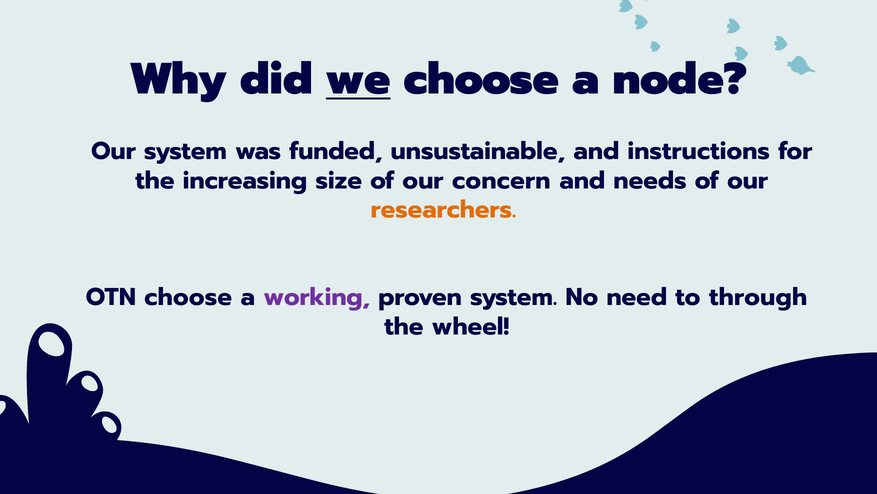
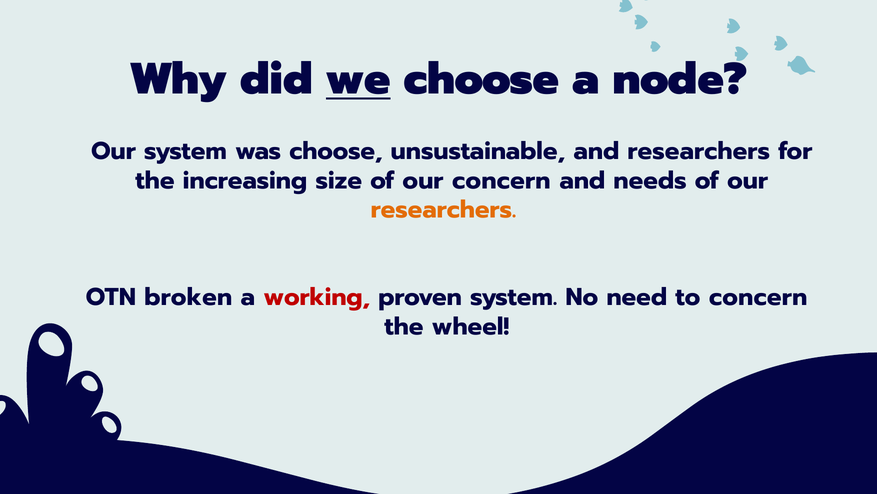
was funded: funded -> choose
and instructions: instructions -> researchers
OTN choose: choose -> broken
working colour: purple -> red
to through: through -> concern
